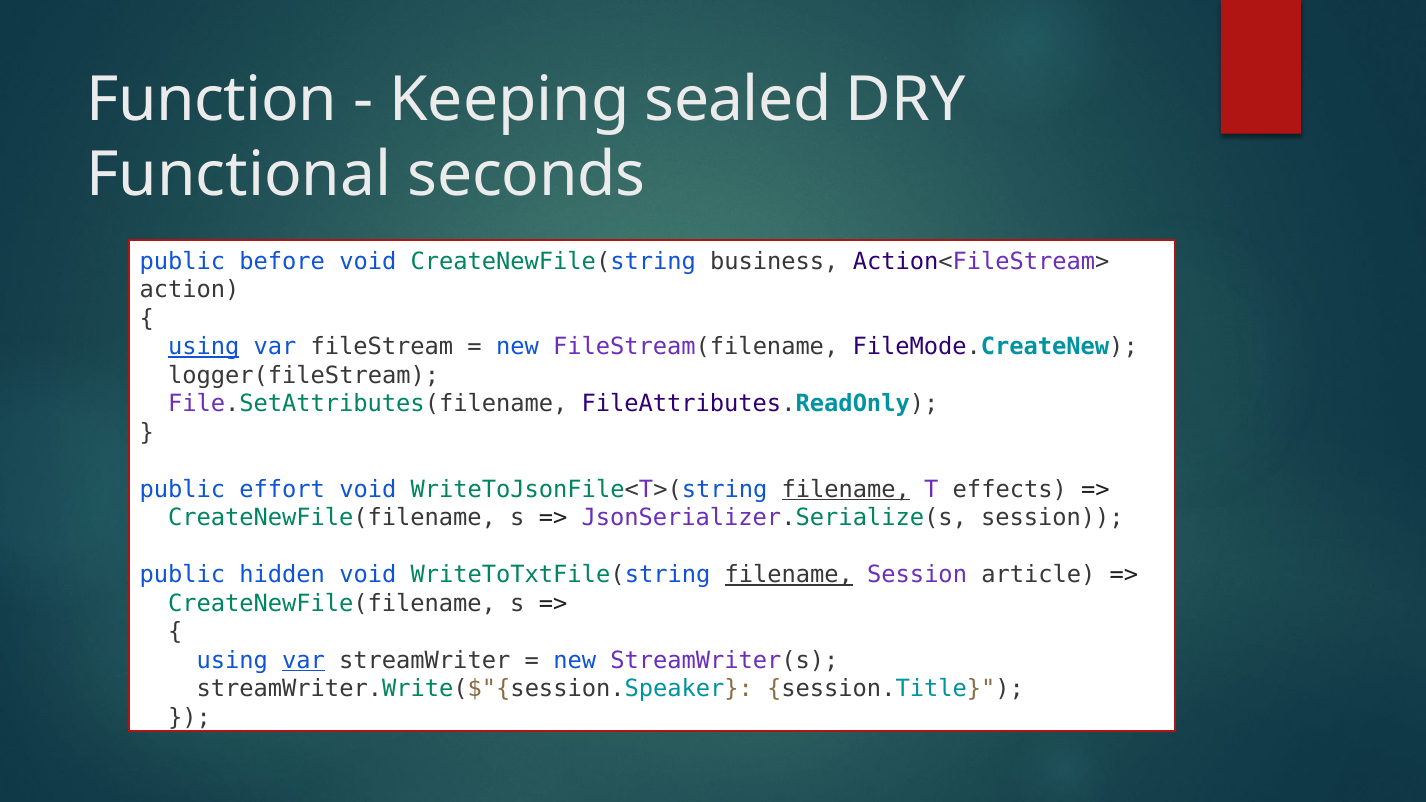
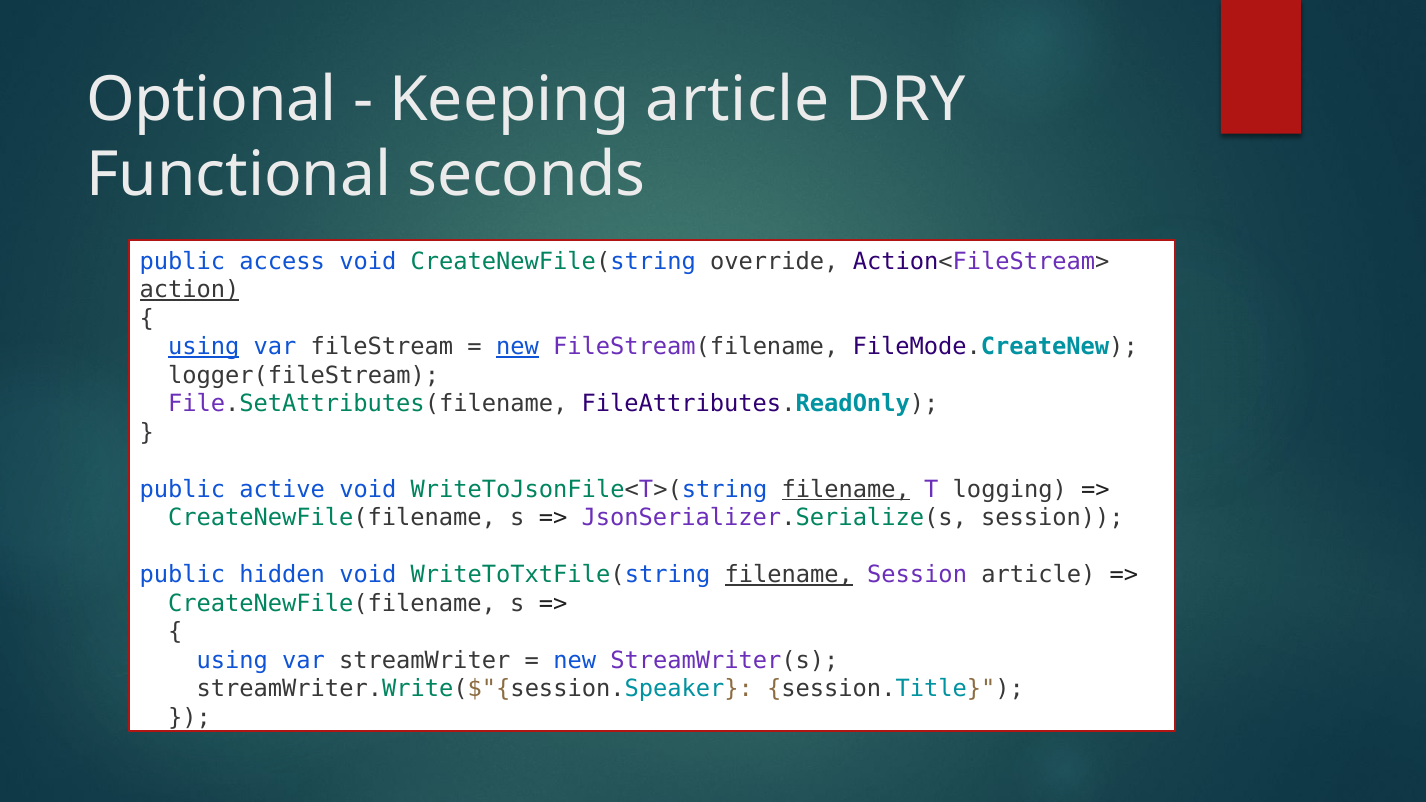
Function: Function -> Optional
Keeping sealed: sealed -> article
before: before -> access
business: business -> override
action underline: none -> present
new at (517, 347) underline: none -> present
effort: effort -> active
effects: effects -> logging
var at (304, 660) underline: present -> none
